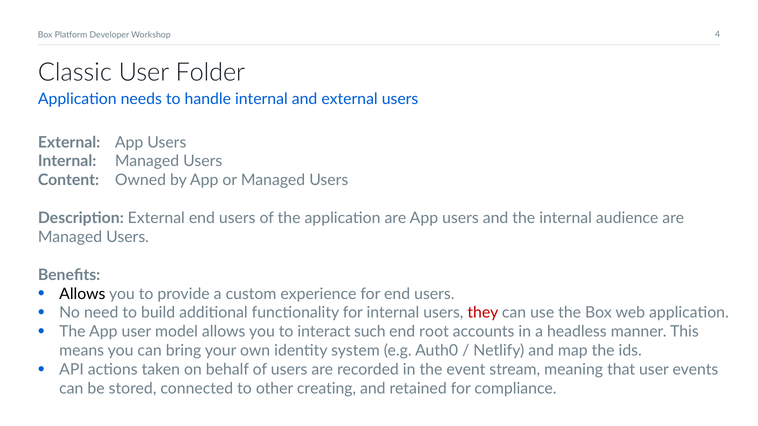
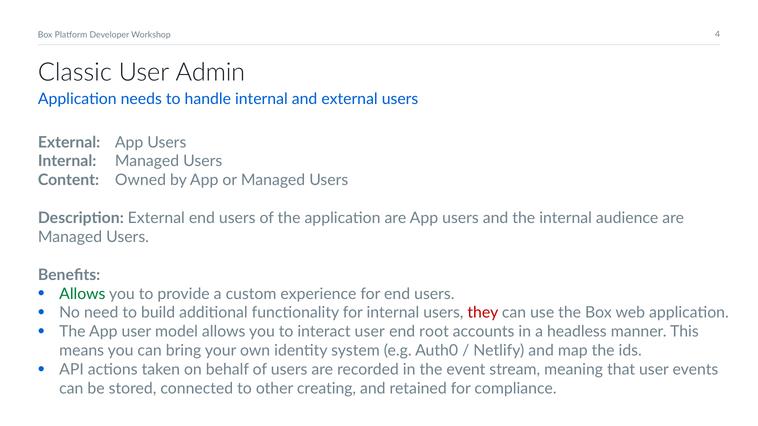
Folder: Folder -> Admin
Allows at (82, 294) colour: black -> green
interact such: such -> user
